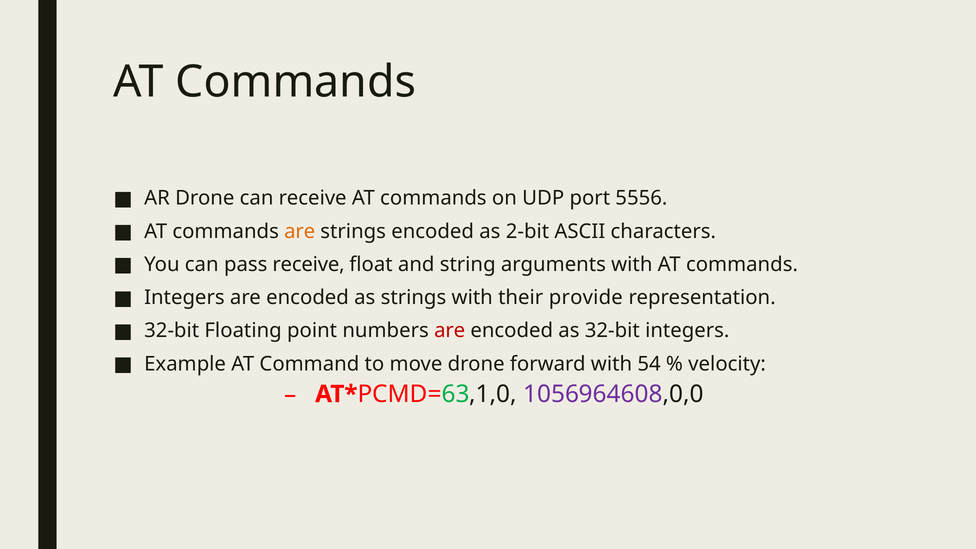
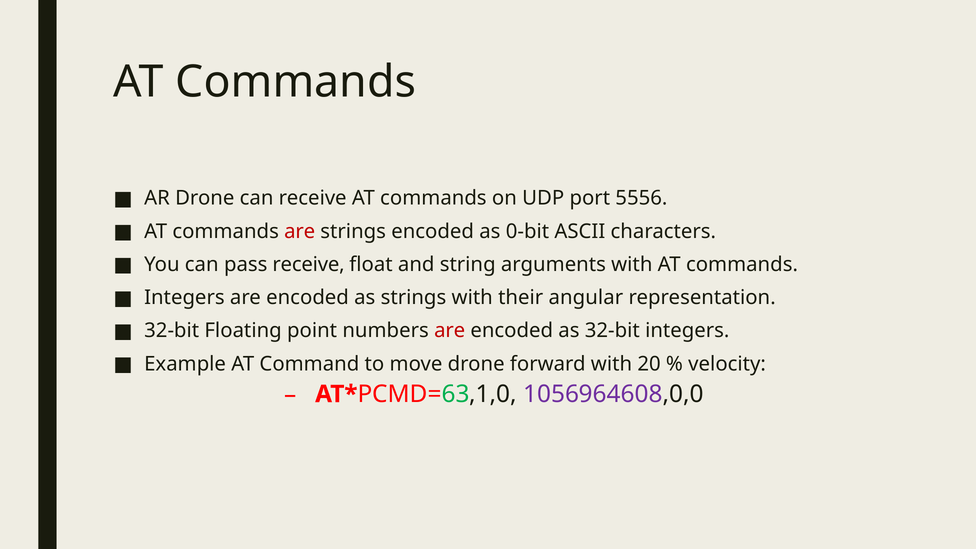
are at (300, 231) colour: orange -> red
2-bit: 2-bit -> 0-bit
provide: provide -> angular
54: 54 -> 20
